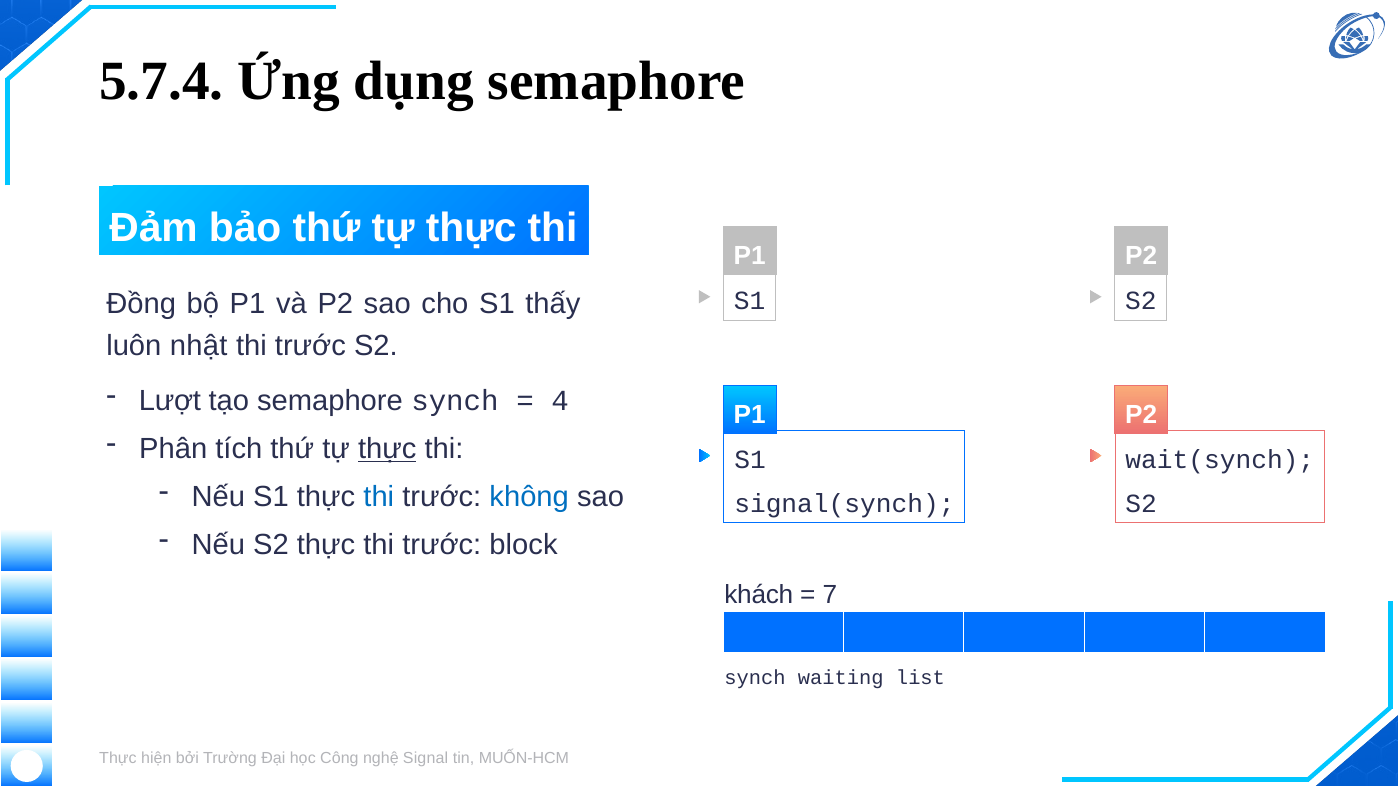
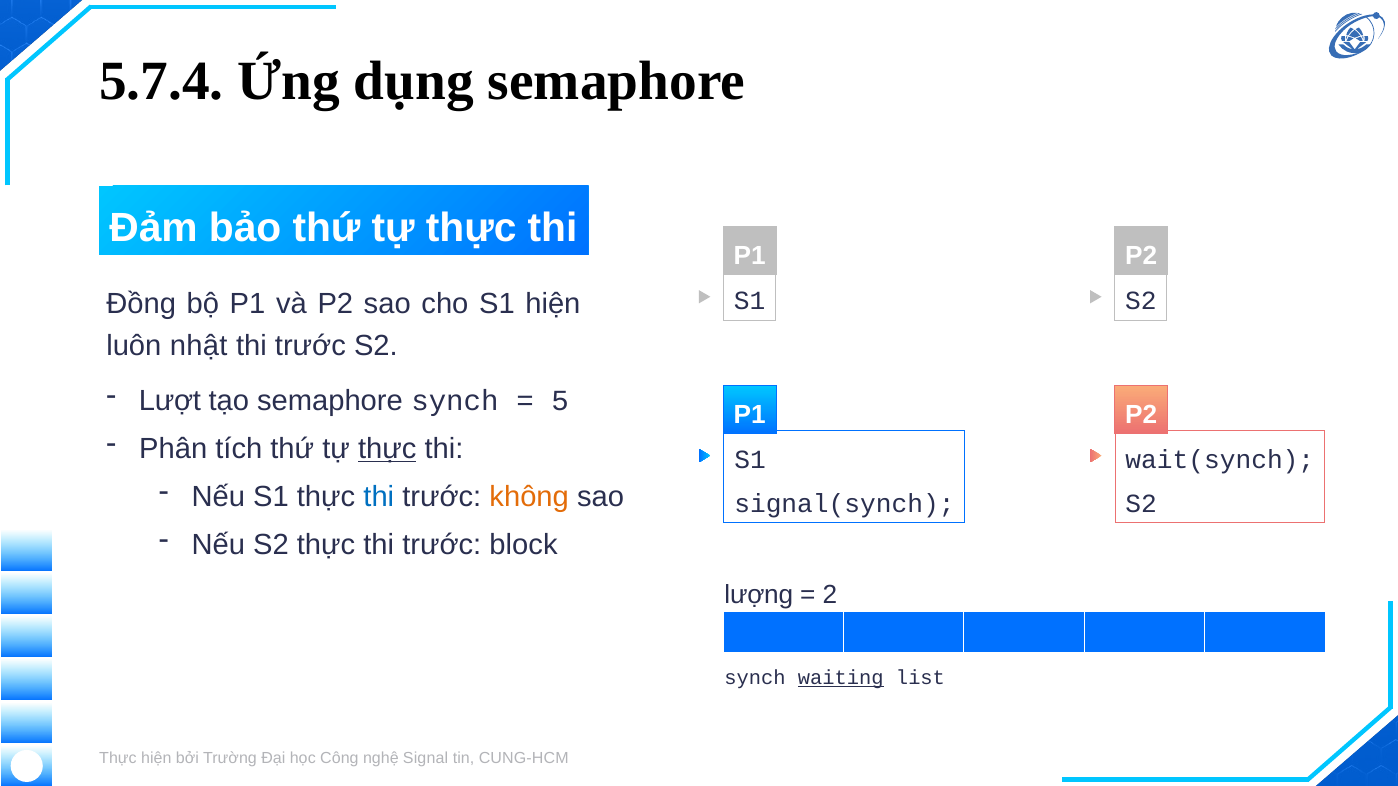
S1 thấy: thấy -> hiện
4: 4 -> 5
không colour: blue -> orange
khách: khách -> lượng
7: 7 -> 2
waiting underline: none -> present
MUỐN-HCM: MUỐN-HCM -> CUNG-HCM
